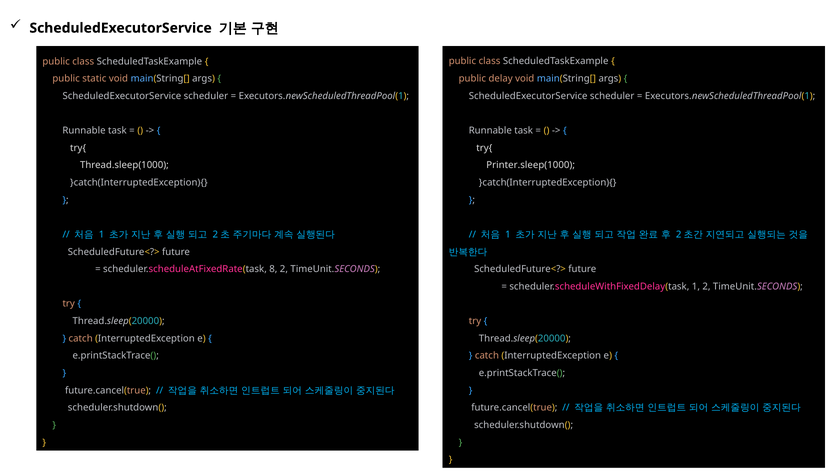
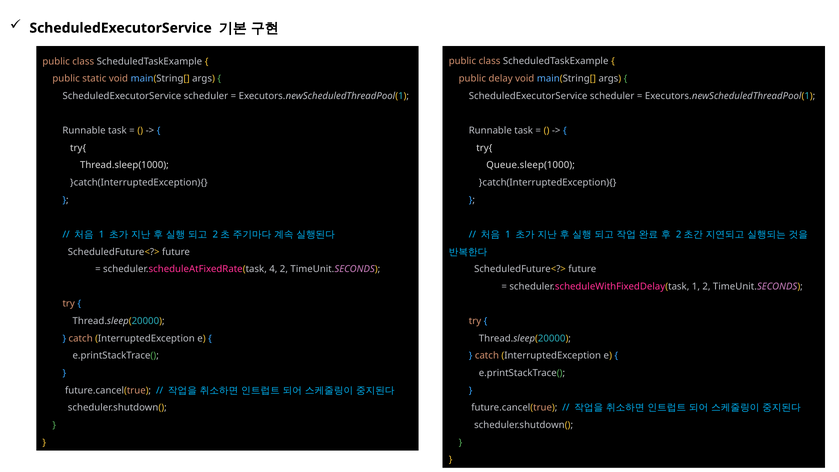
Printer.sleep(1000: Printer.sleep(1000 -> Queue.sleep(1000
8: 8 -> 4
